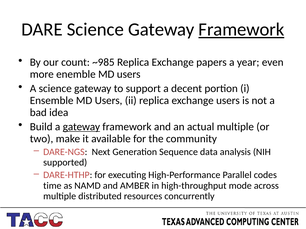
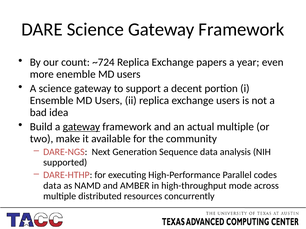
Framework at (241, 30) underline: present -> none
~985: ~985 -> ~724
time at (52, 186): time -> data
